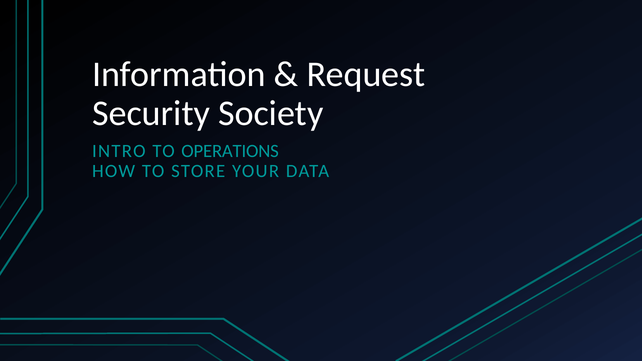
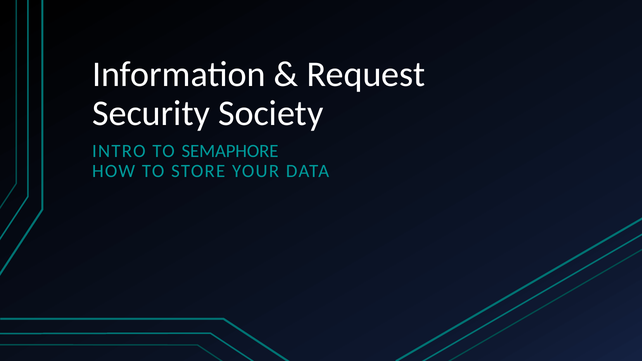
OPERATIONS: OPERATIONS -> SEMAPHORE
